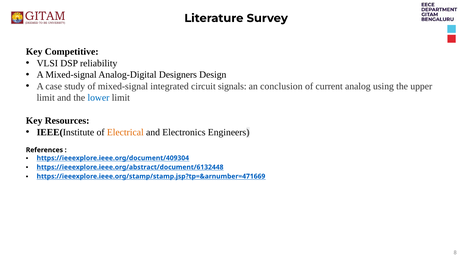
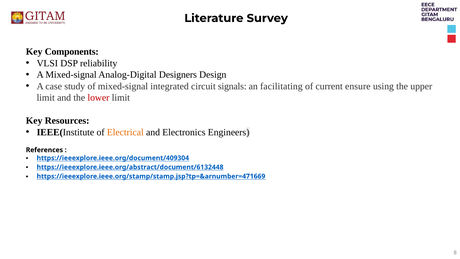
Competitive: Competitive -> Components
conclusion: conclusion -> facilitating
analog: analog -> ensure
lower colour: blue -> red
